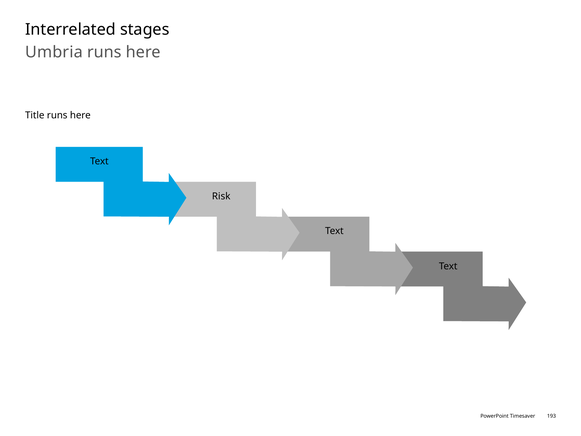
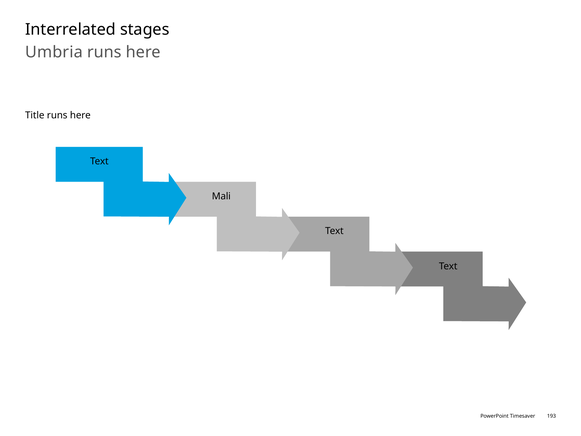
Risk: Risk -> Mali
